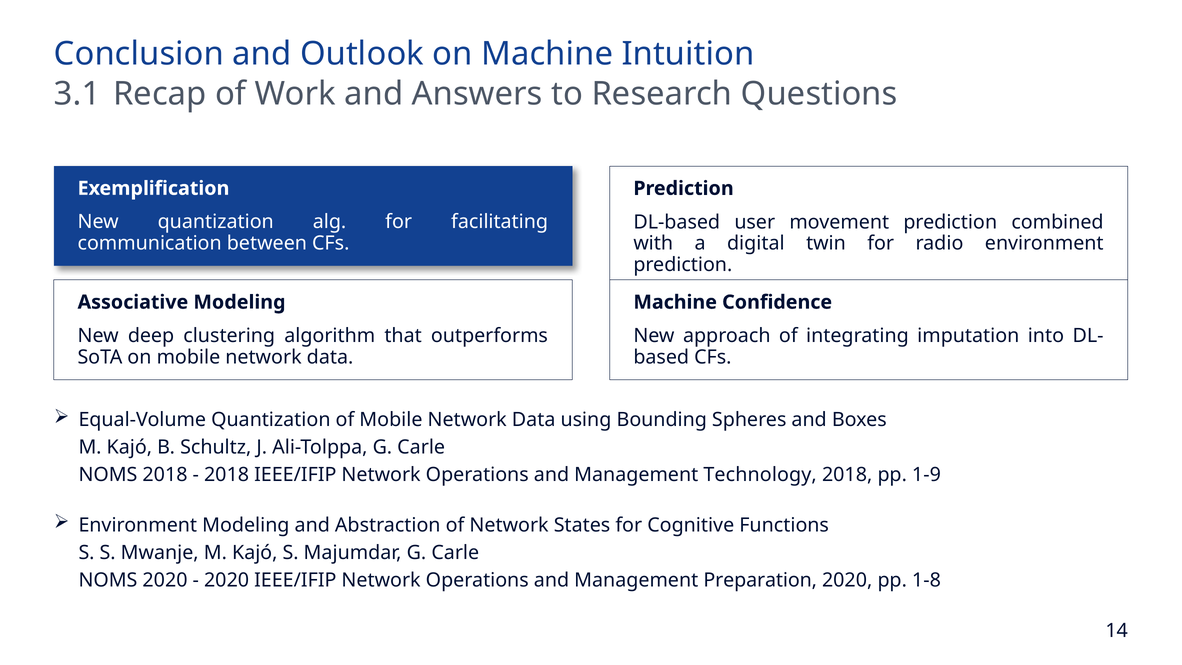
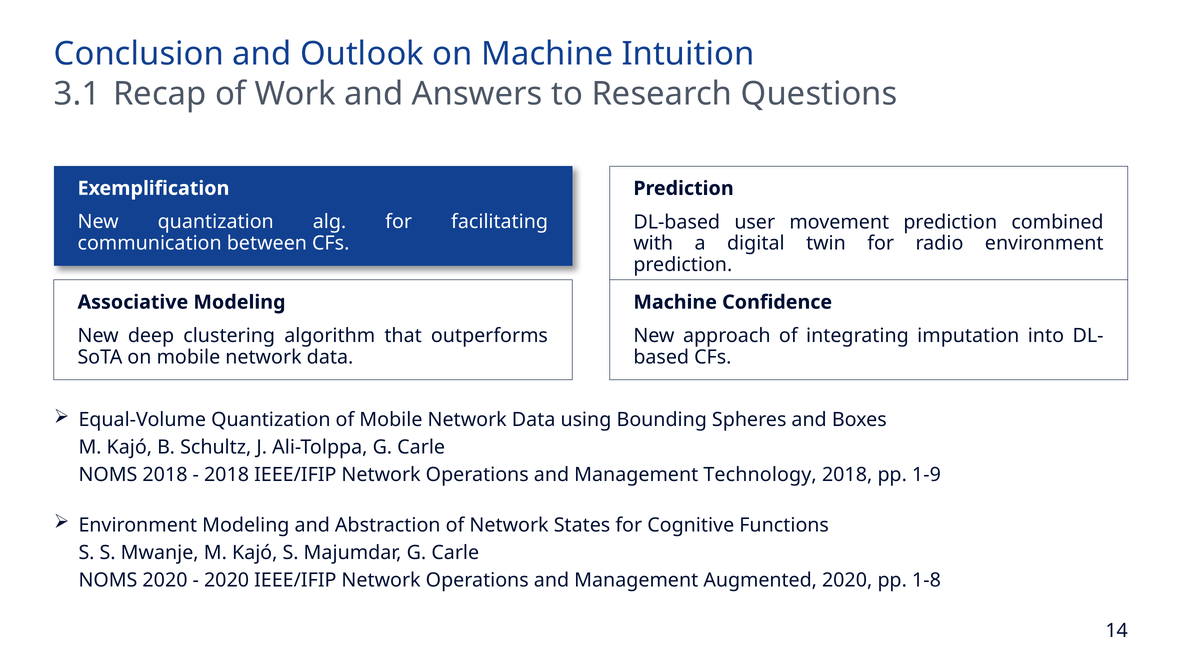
Preparation: Preparation -> Augmented
